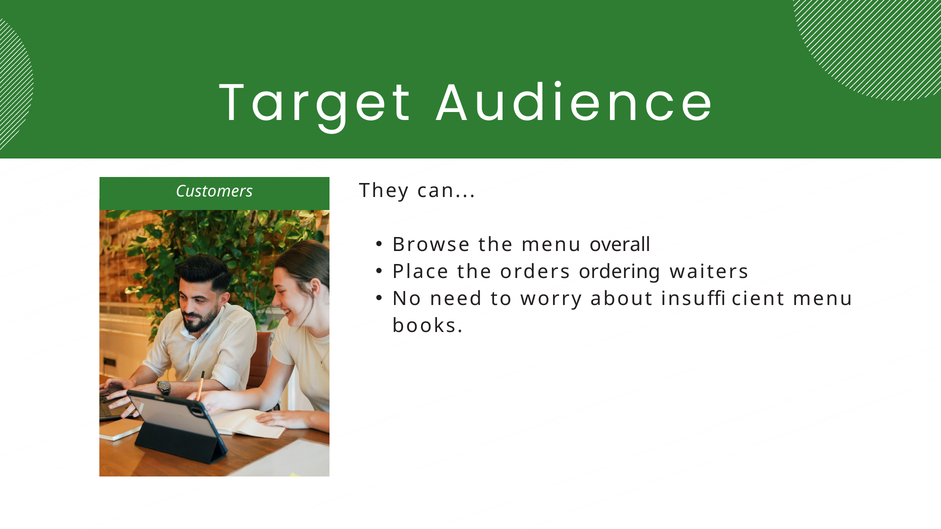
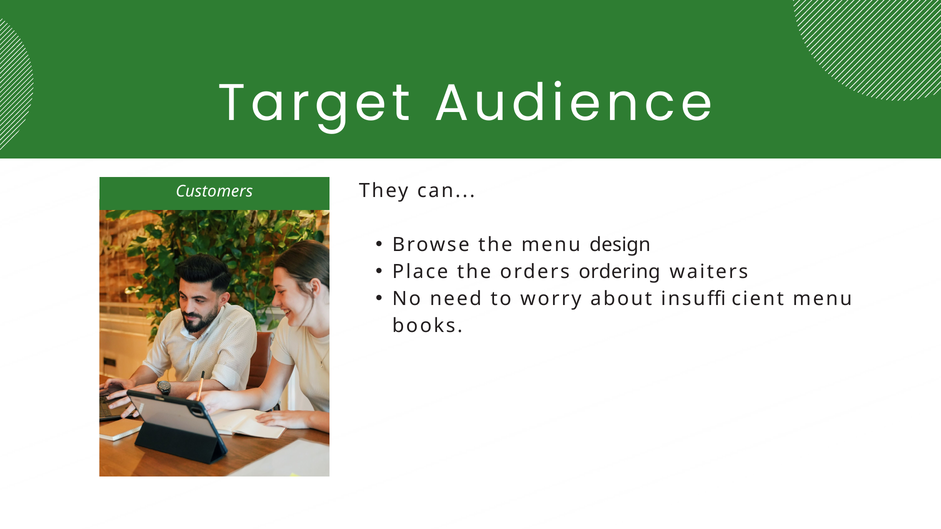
overall: overall -> design
